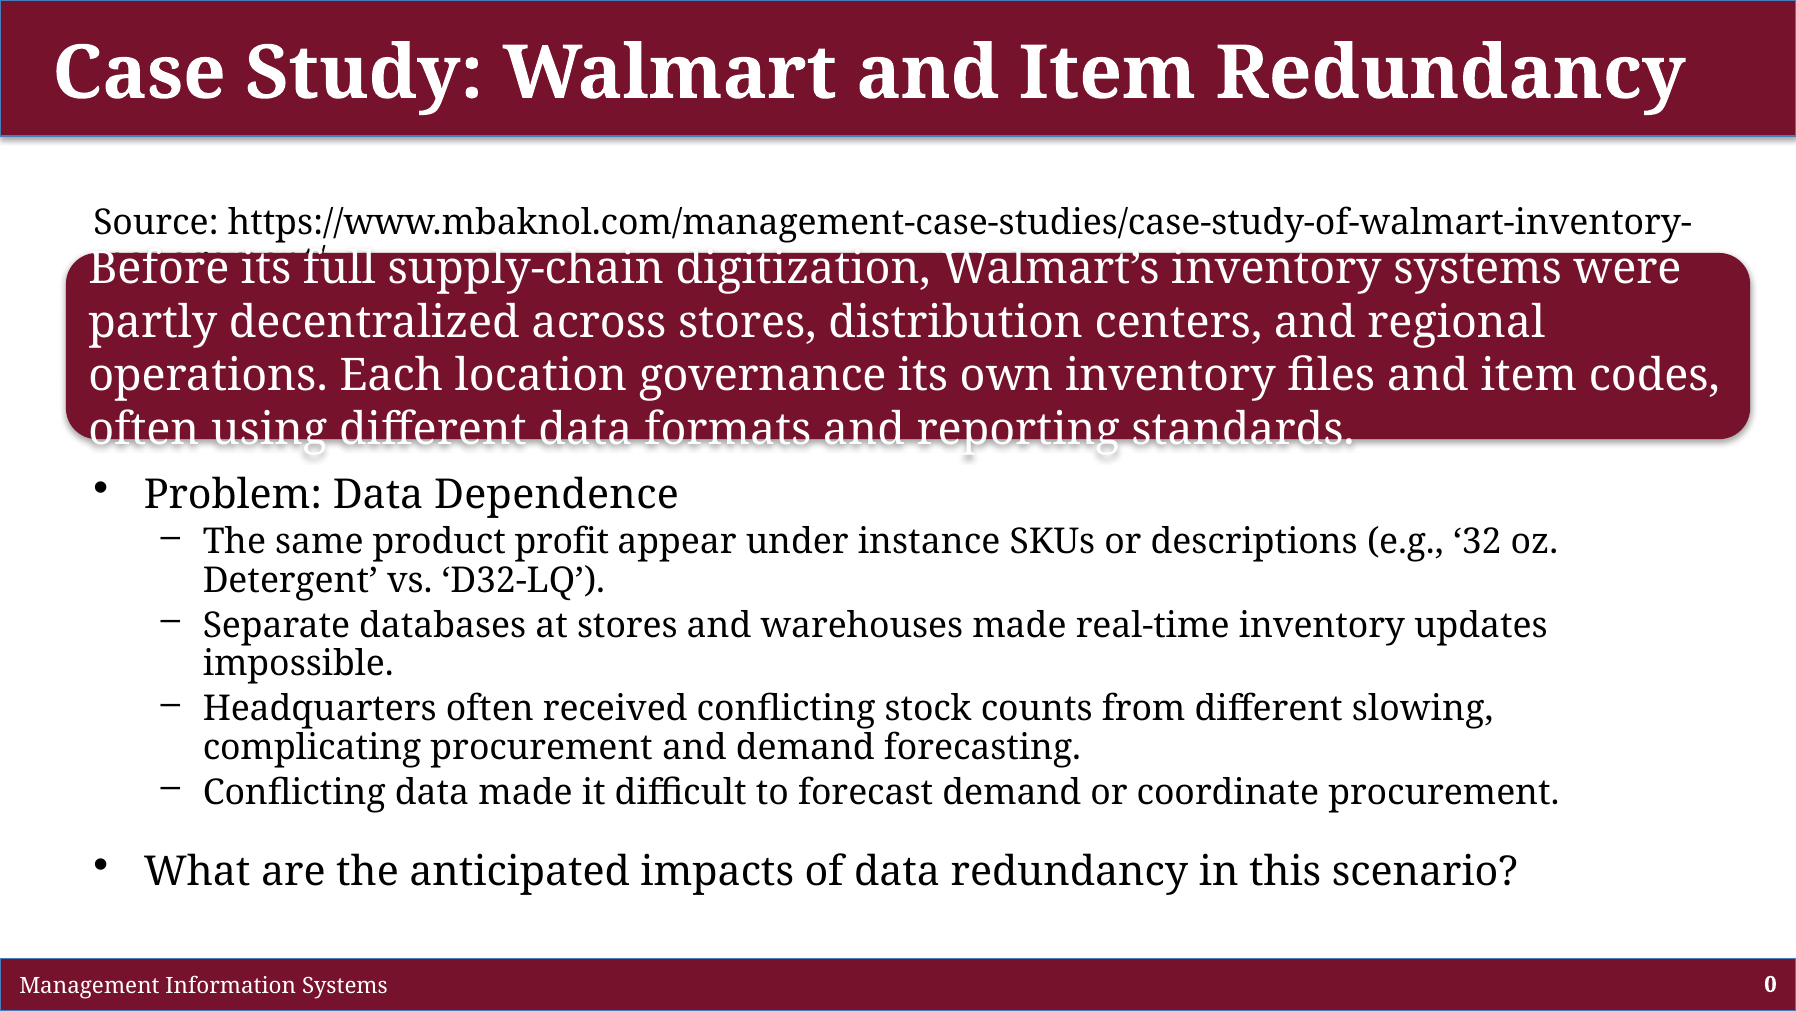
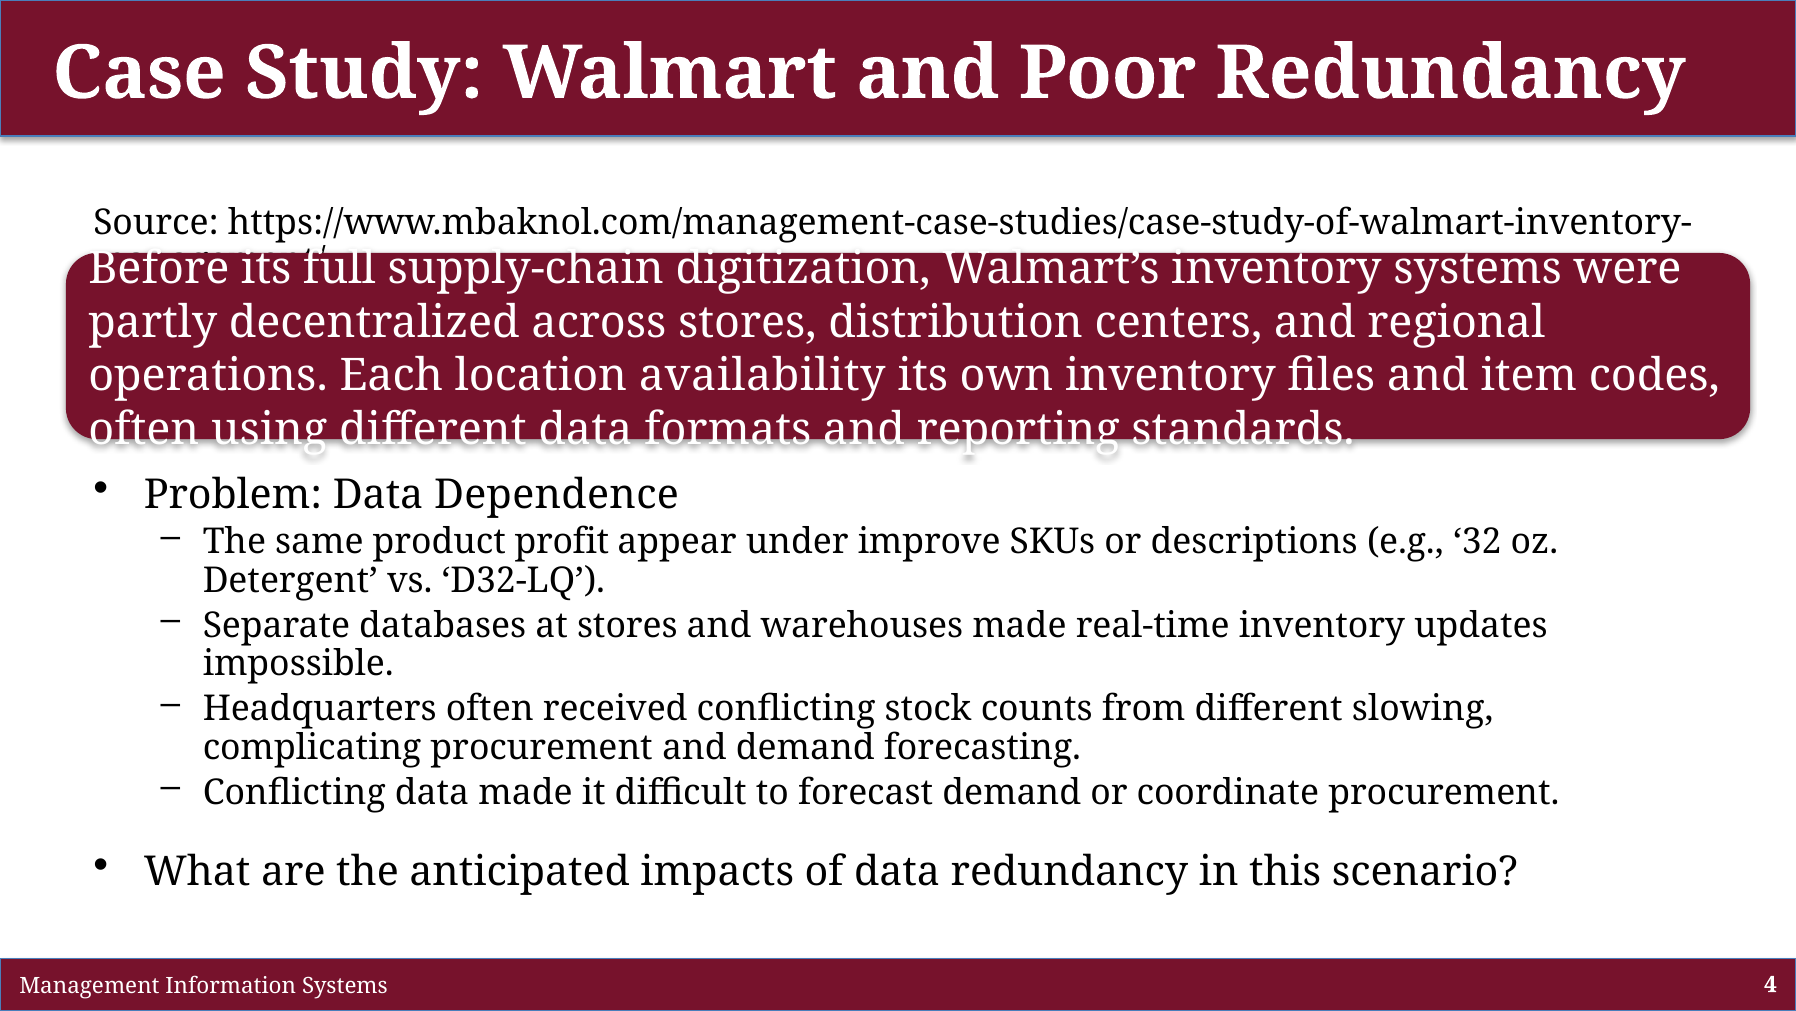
Walmart and Item: Item -> Poor
governance: governance -> availability
instance: instance -> improve
0: 0 -> 4
